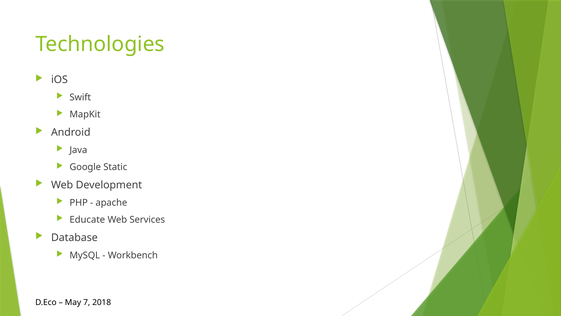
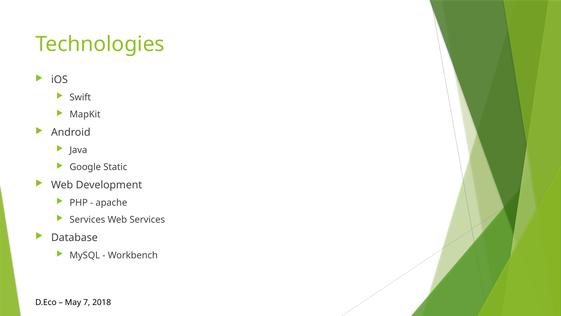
Educate at (87, 220): Educate -> Services
